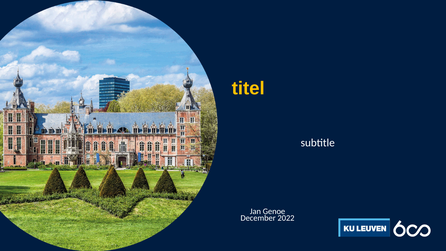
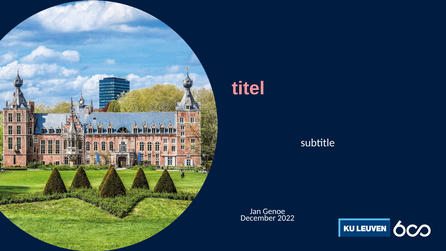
titel colour: yellow -> pink
